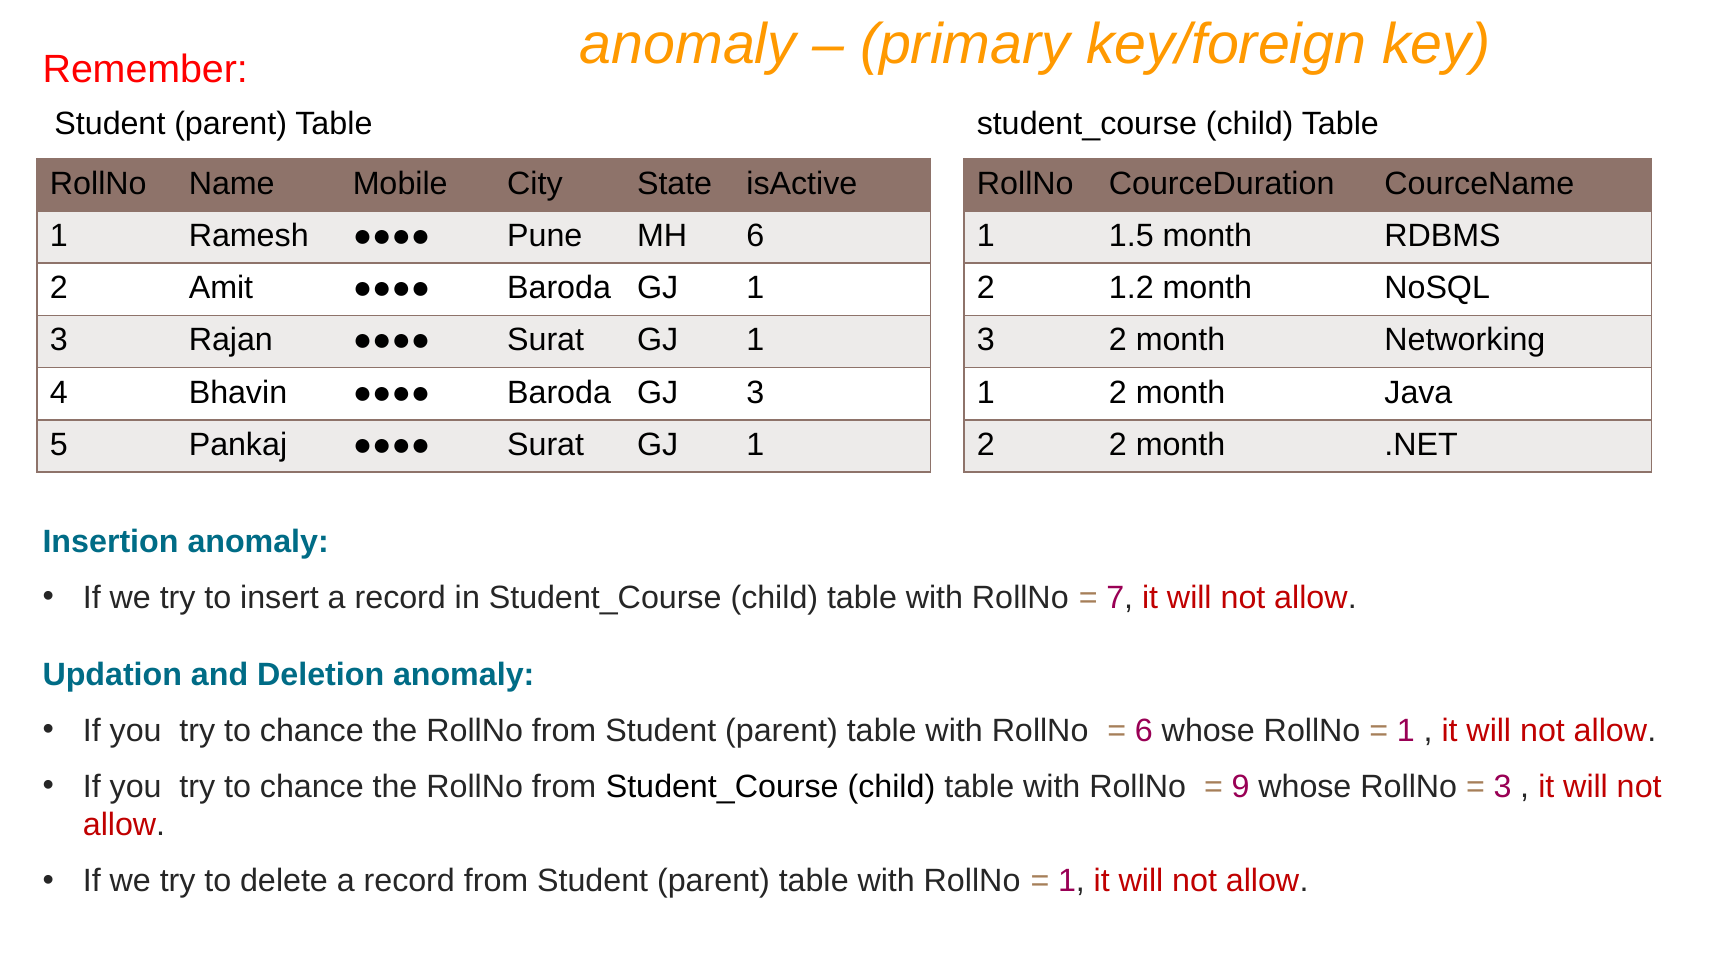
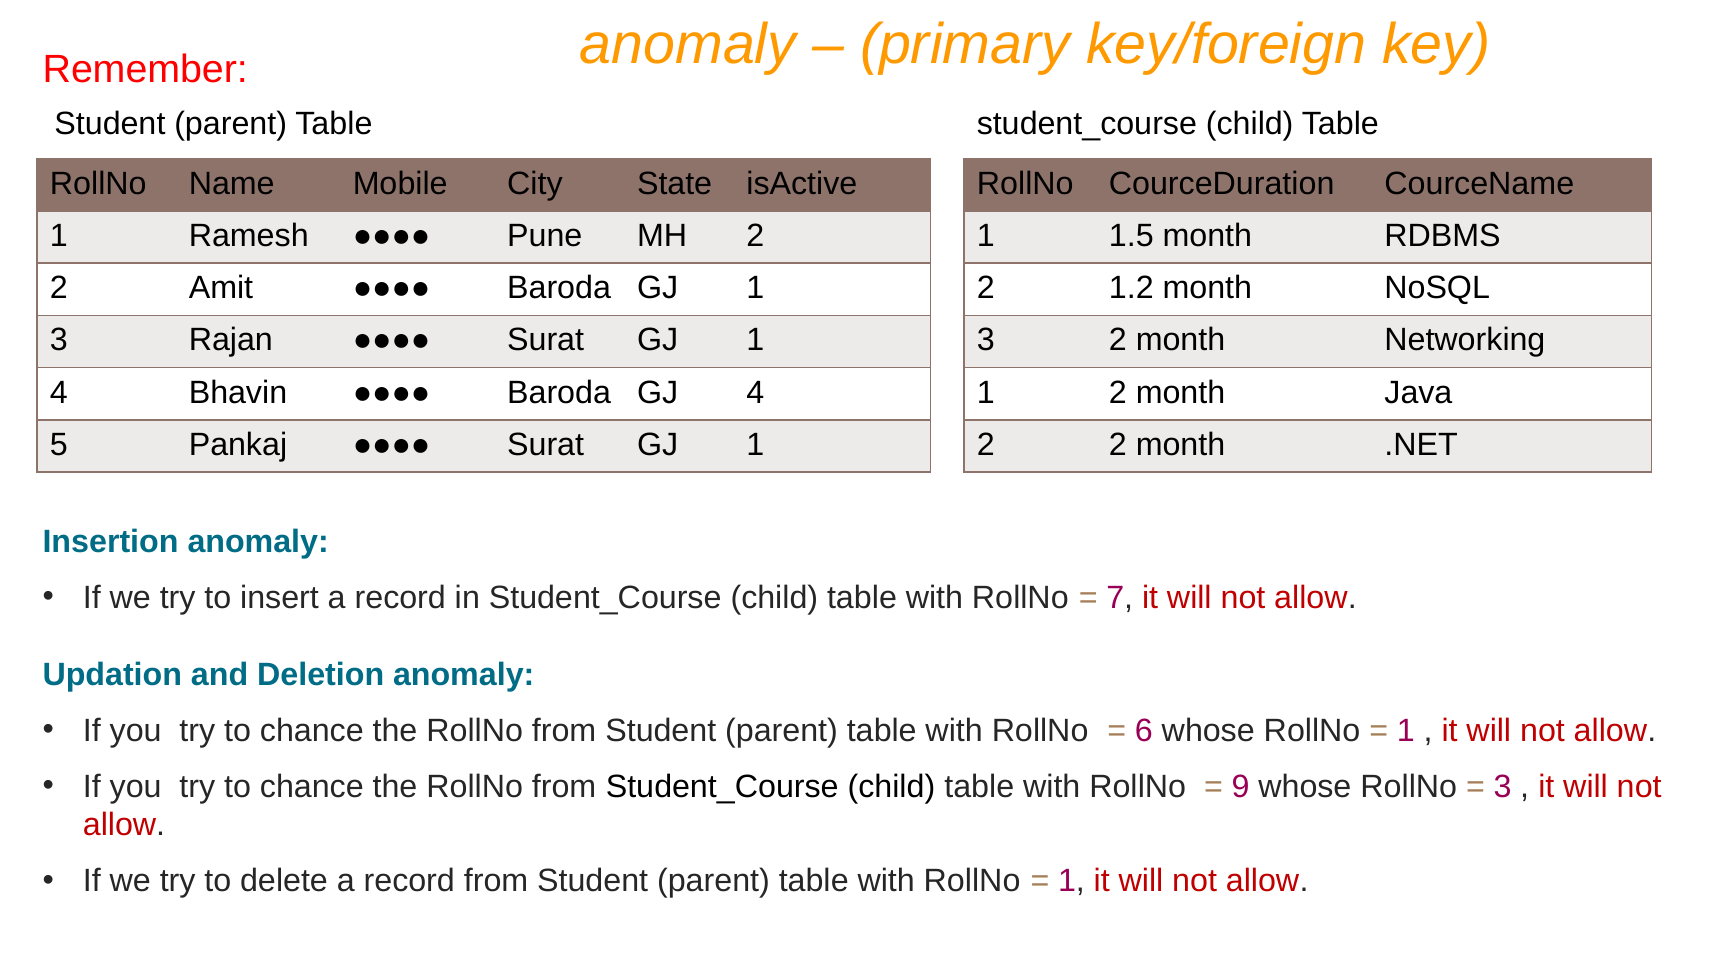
MH 6: 6 -> 2
GJ 3: 3 -> 4
